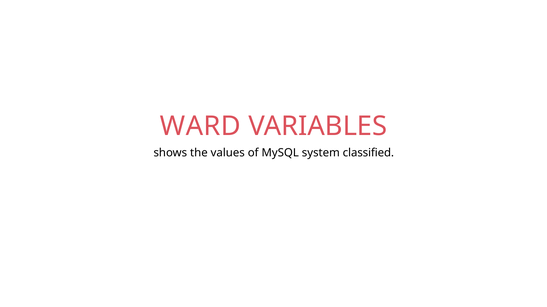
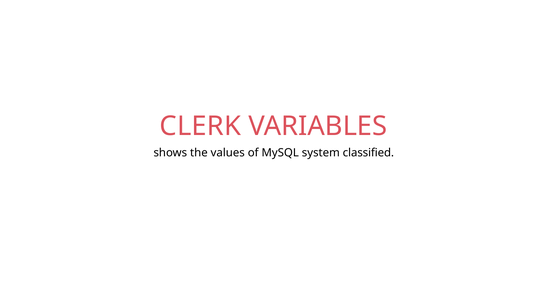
WARD: WARD -> CLERK
